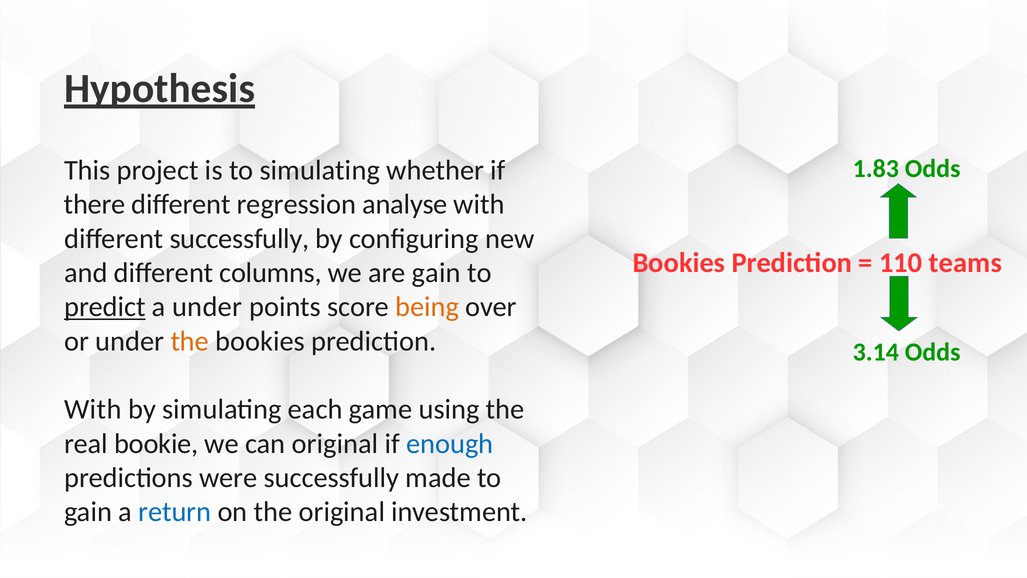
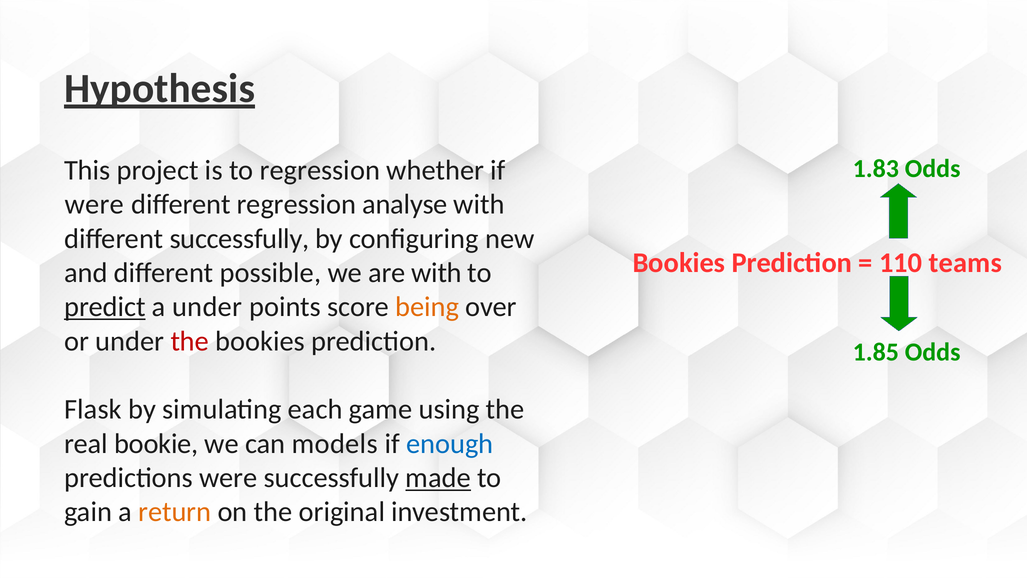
to simulating: simulating -> regression
there at (95, 204): there -> were
columns: columns -> possible
are gain: gain -> with
the at (190, 341) colour: orange -> red
3.14: 3.14 -> 1.85
With at (93, 409): With -> Flask
can original: original -> models
made underline: none -> present
return colour: blue -> orange
